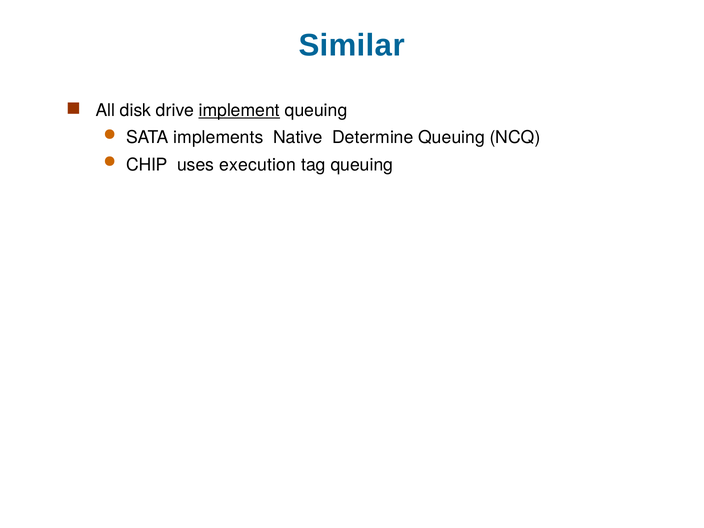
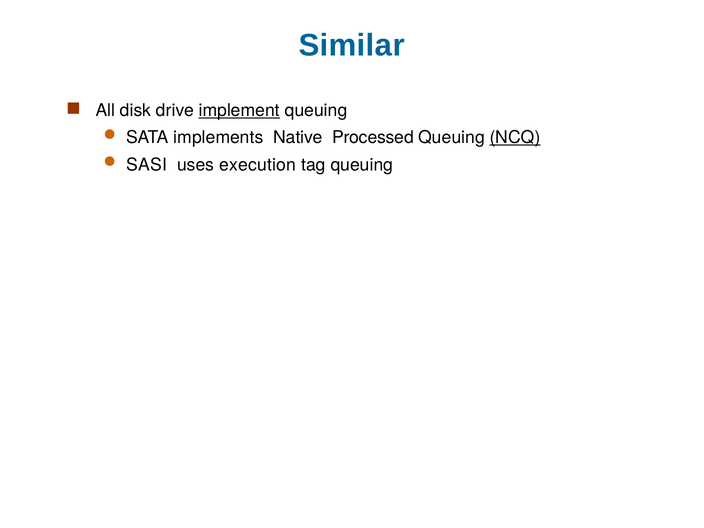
Determine: Determine -> Processed
NCQ underline: none -> present
CHIP: CHIP -> SASI
